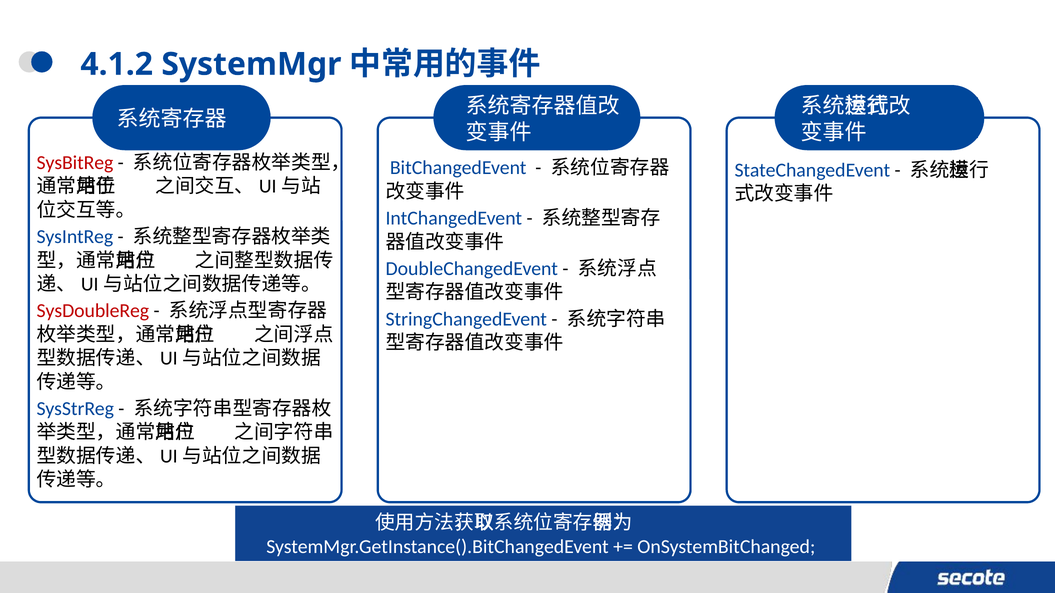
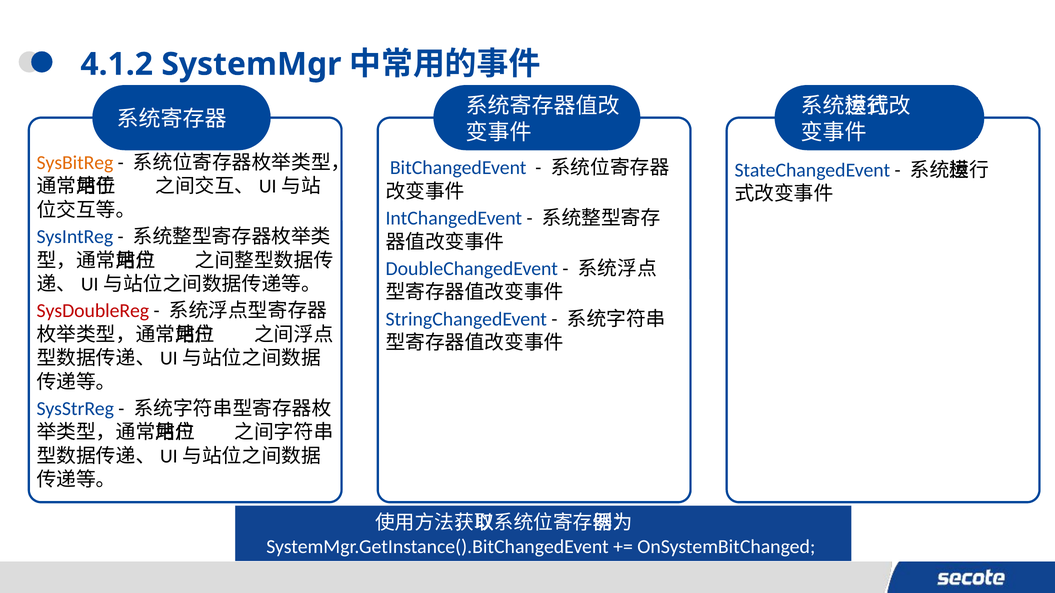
SysBitReg colour: red -> orange
